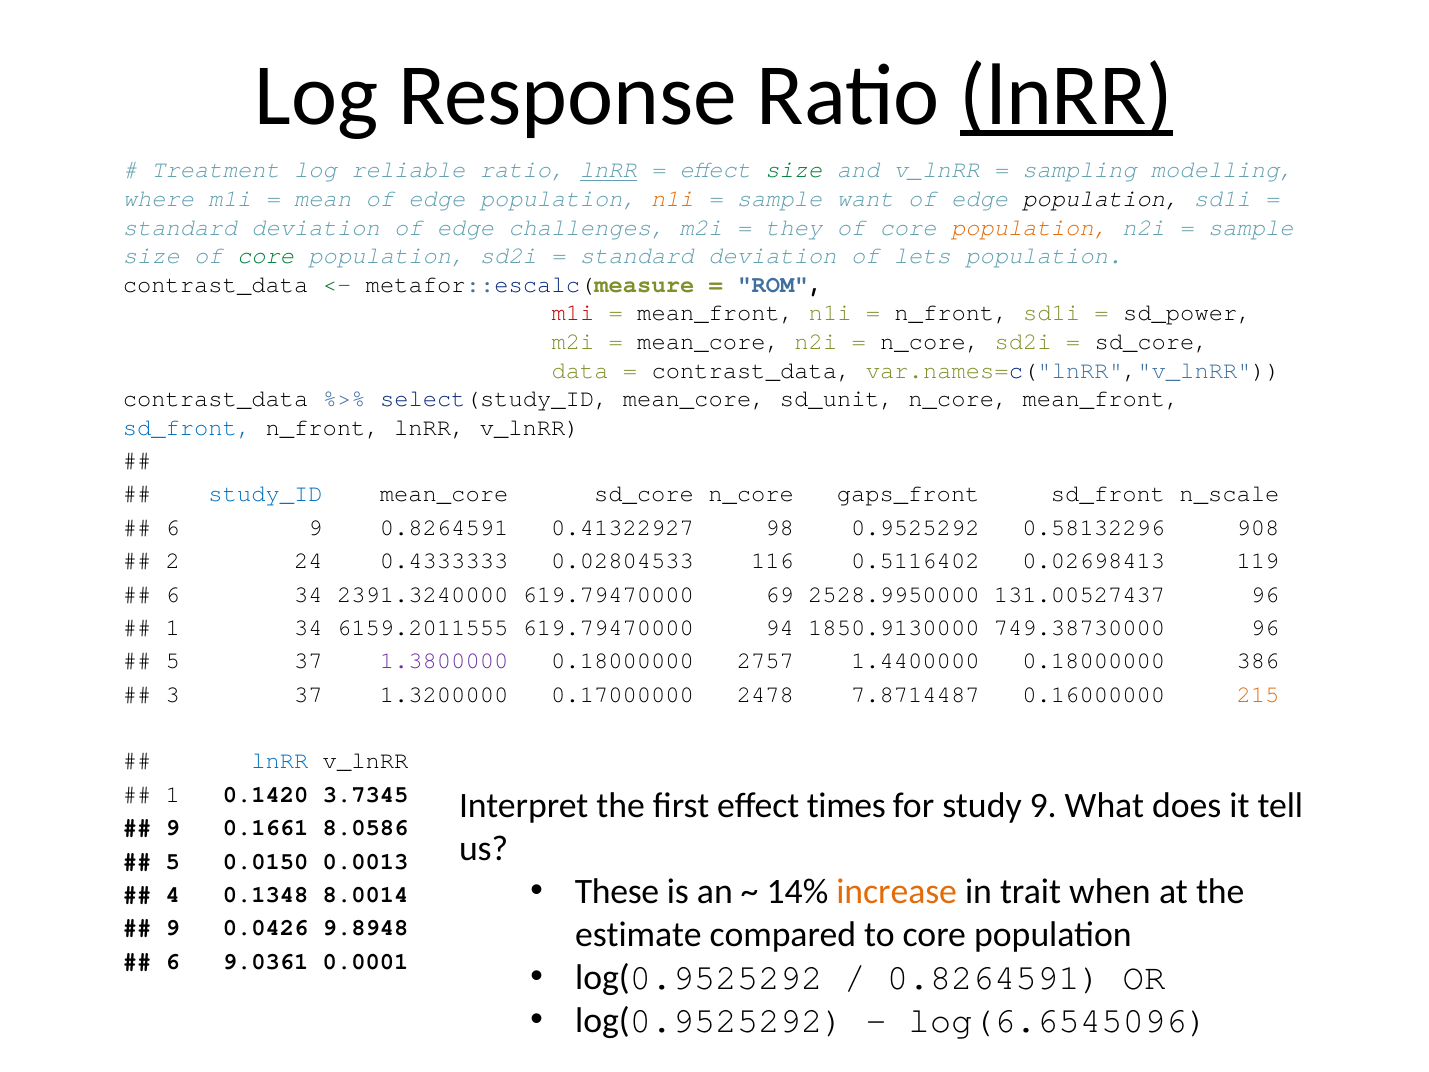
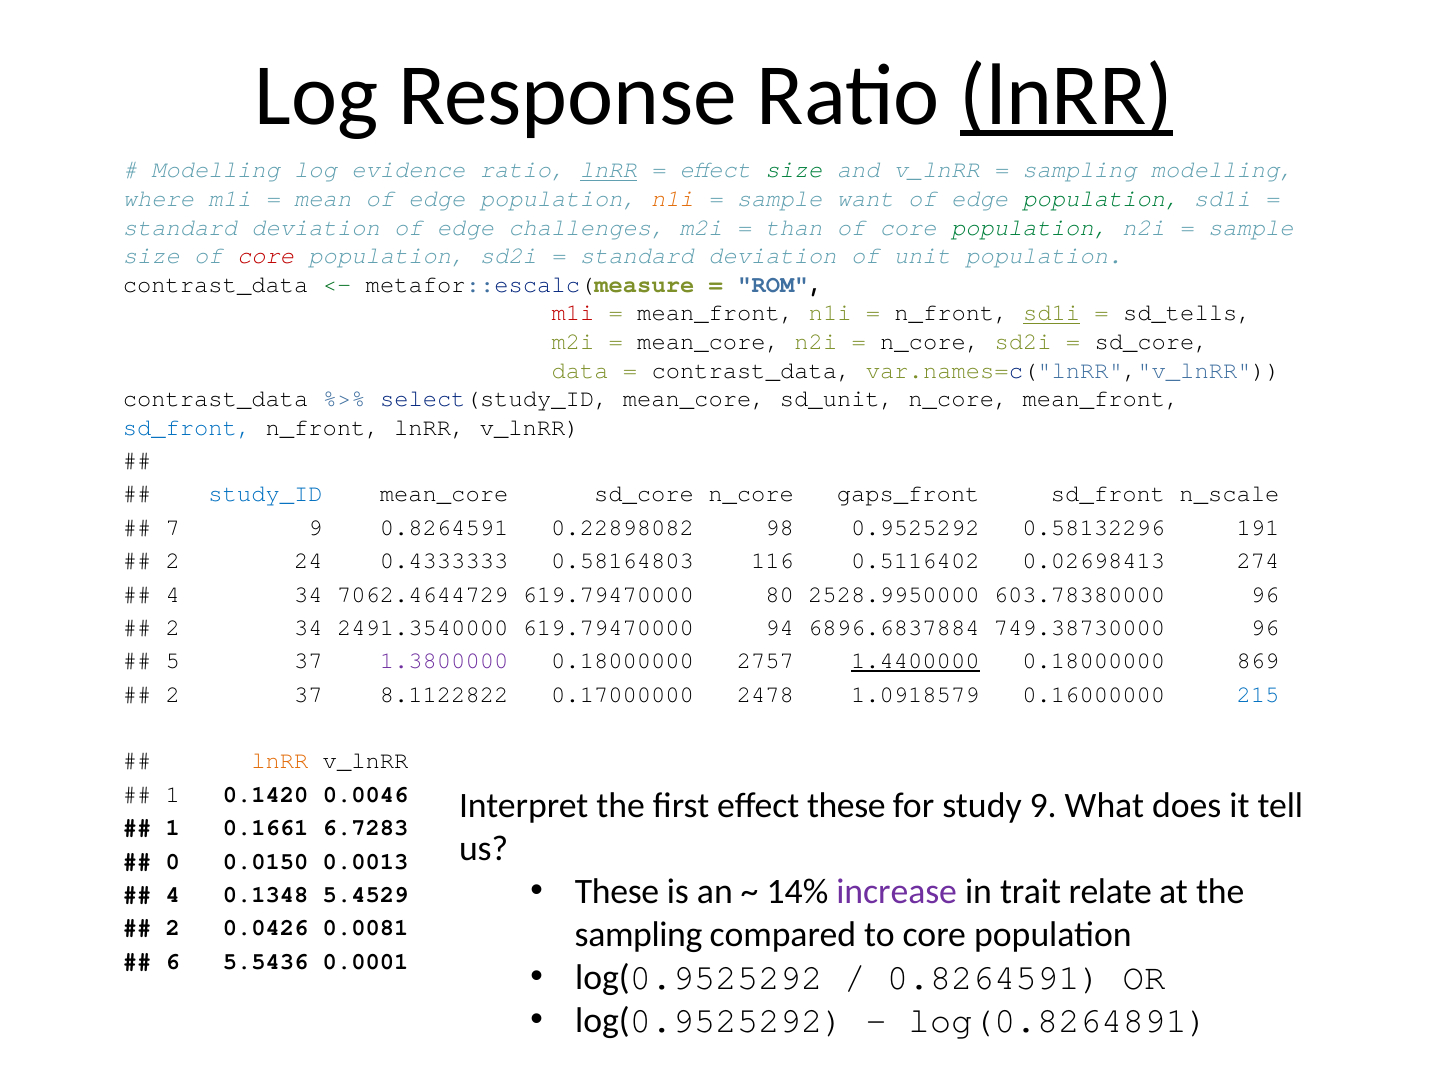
Treatment at (216, 170): Treatment -> Modelling
reliable: reliable -> evidence
population at (1101, 199) colour: black -> green
they: they -> than
population at (1030, 227) colour: orange -> green
core at (266, 256) colour: green -> red
lets: lets -> unit
sd1i at (1052, 313) underline: none -> present
sd_power: sd_power -> sd_tells
6 at (173, 527): 6 -> 7
0.41322927: 0.41322927 -> 0.22898082
908: 908 -> 191
0.02804533: 0.02804533 -> 0.58164803
119: 119 -> 274
6 at (173, 594): 6 -> 4
2391.3240000: 2391.3240000 -> 7062.4644729
69: 69 -> 80
131.00527437: 131.00527437 -> 603.78380000
1 at (173, 627): 1 -> 2
6159.2011555: 6159.2011555 -> 2491.3540000
1850.9130000: 1850.9130000 -> 6896.6837884
1.4400000 underline: none -> present
386: 386 -> 869
3 at (173, 694): 3 -> 2
1.3200000: 1.3200000 -> 8.1122822
7.8714487: 7.8714487 -> 1.0918579
215 colour: orange -> blue
lnRR at (280, 761) colour: blue -> orange
3.7345: 3.7345 -> 0.0046
effect times: times -> these
9 at (173, 828): 9 -> 1
8.0586: 8.0586 -> 6.7283
5 at (173, 861): 5 -> 0
increase colour: orange -> purple
when: when -> relate
8.0014: 8.0014 -> 5.4529
9 at (173, 928): 9 -> 2
9.8948: 9.8948 -> 0.0081
estimate at (638, 934): estimate -> sampling
9.0361: 9.0361 -> 5.5436
log(6.6545096: log(6.6545096 -> log(0.8264891
